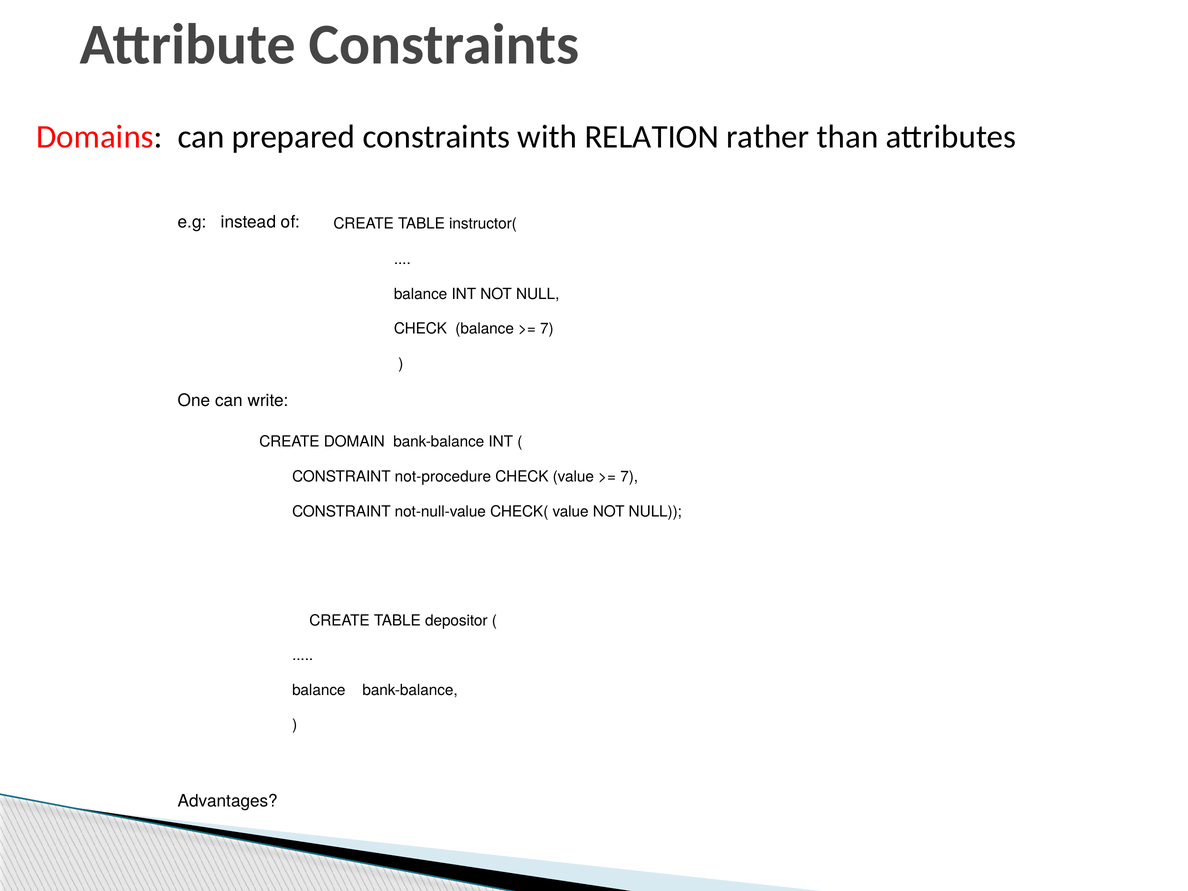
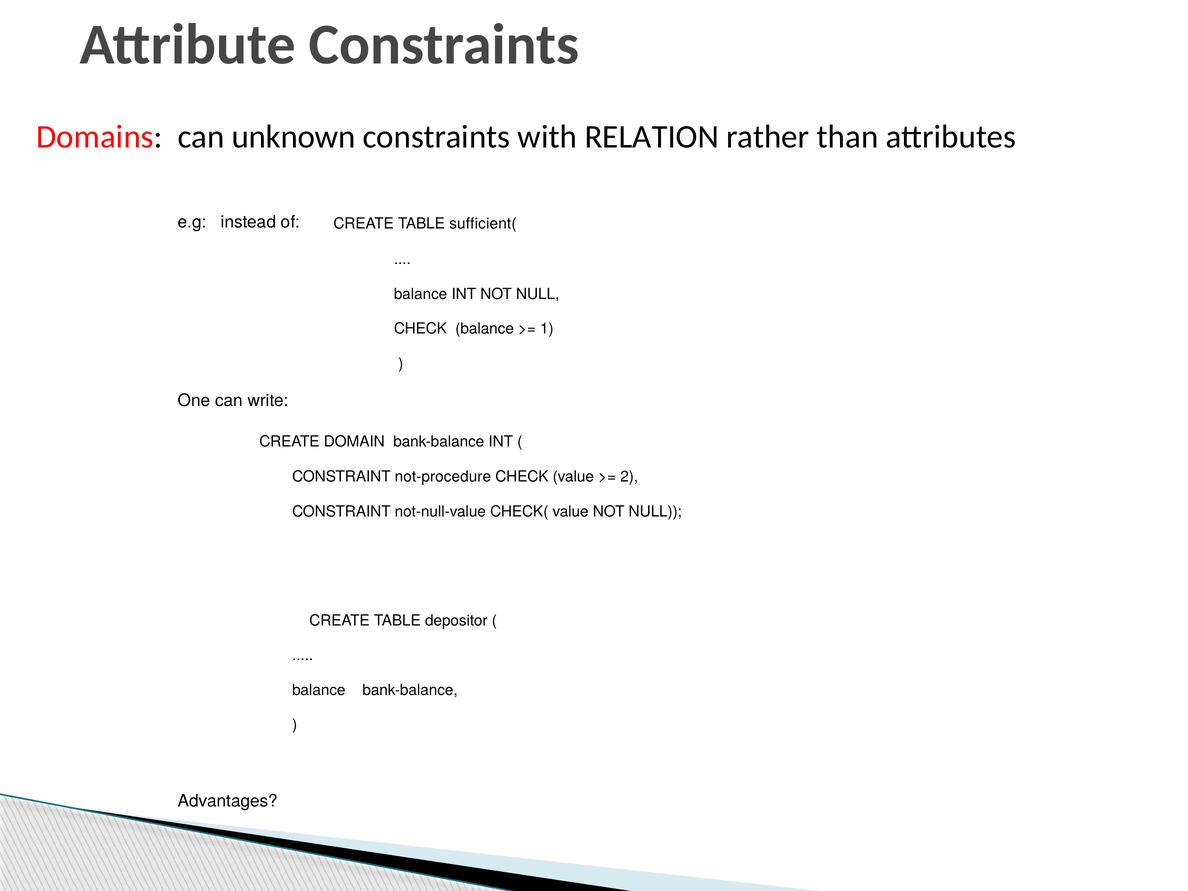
prepared: prepared -> unknown
instructor(: instructor( -> sufficient(
7 at (547, 329): 7 -> 1
7 at (629, 477): 7 -> 2
